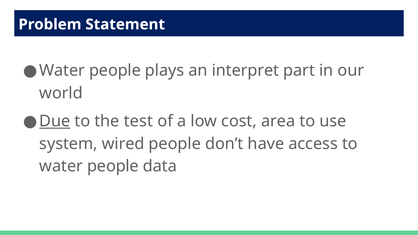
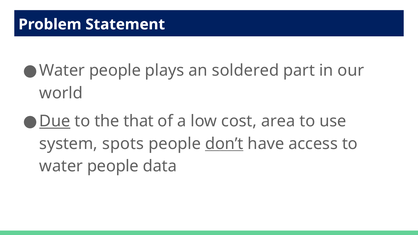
interpret: interpret -> soldered
test: test -> that
wired: wired -> spots
don’t underline: none -> present
